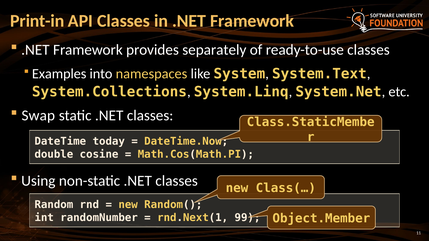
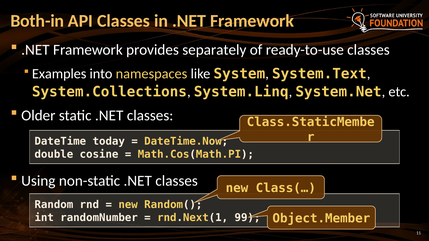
Print-in: Print-in -> Both-in
Swap: Swap -> Older
